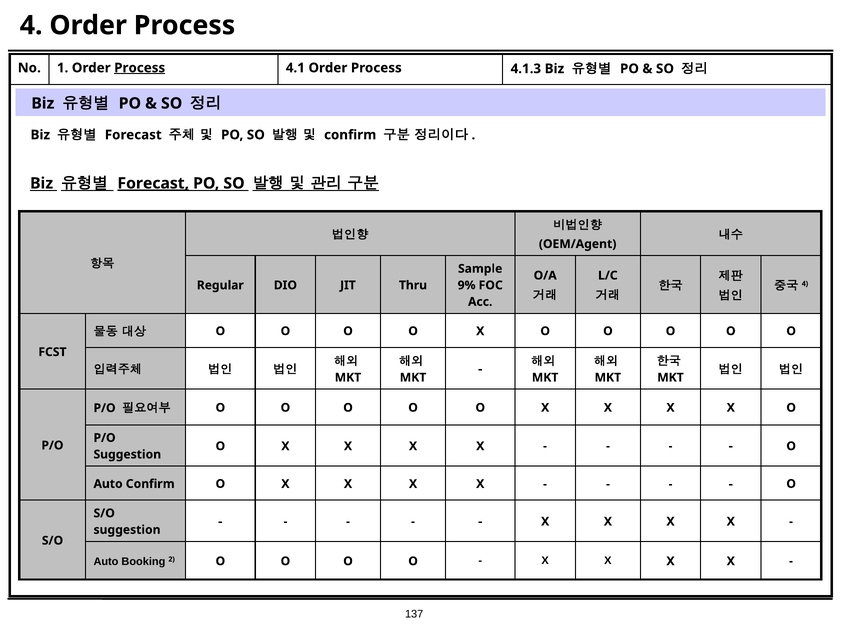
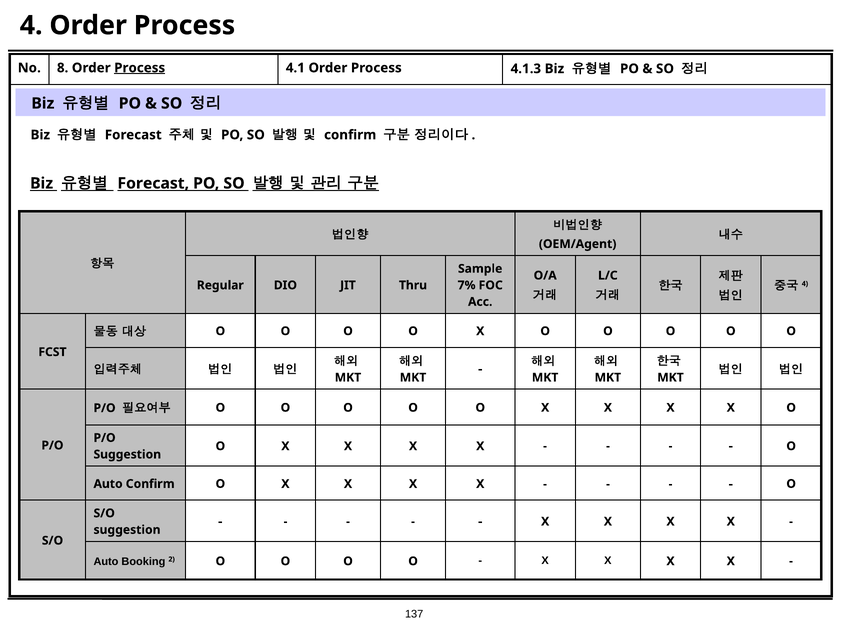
1: 1 -> 8
Forecast at (153, 183) underline: present -> none
9%: 9% -> 7%
